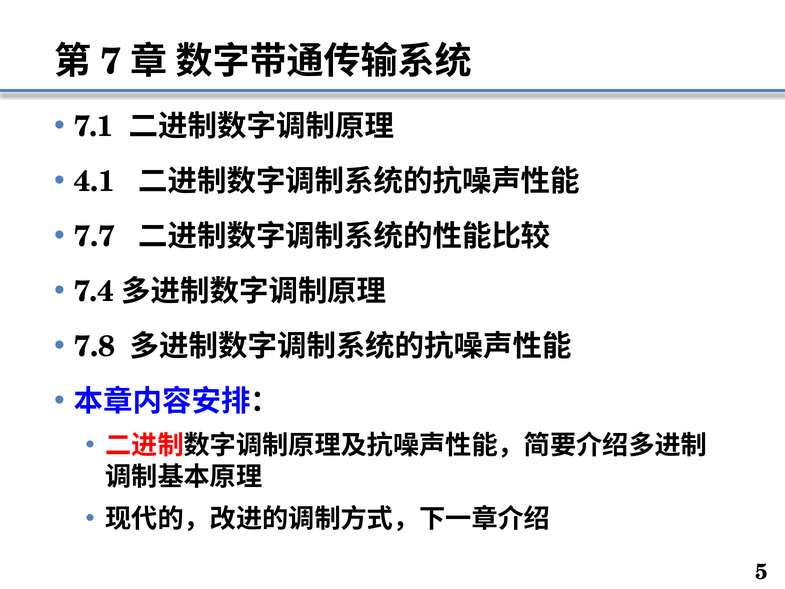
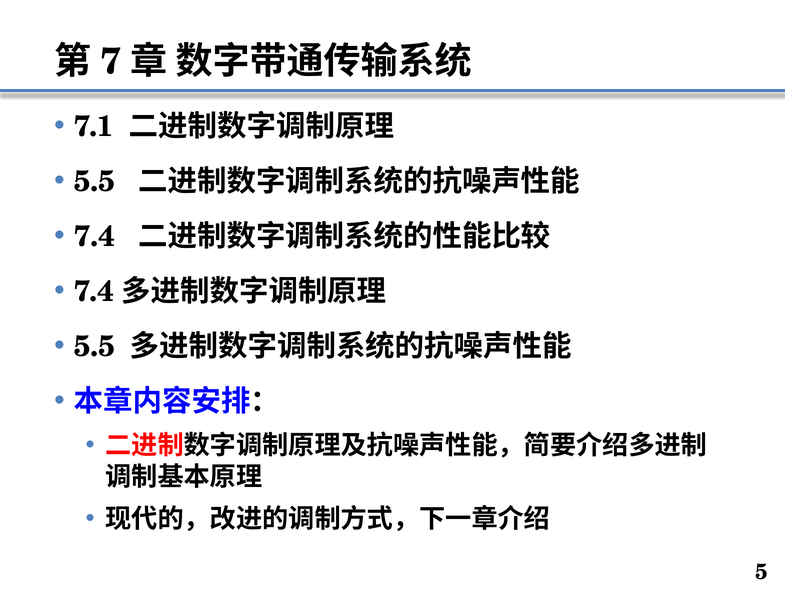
4.1 at (94, 181): 4.1 -> 5.5
7.7 at (94, 236): 7.7 -> 7.4
7.8 at (94, 346): 7.8 -> 5.5
